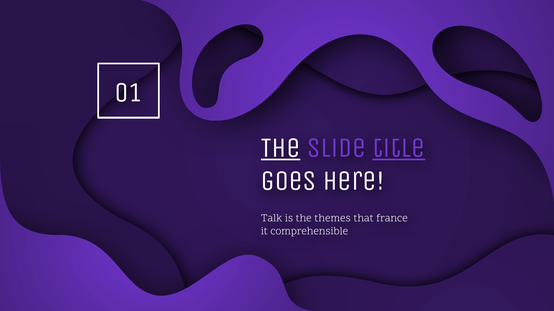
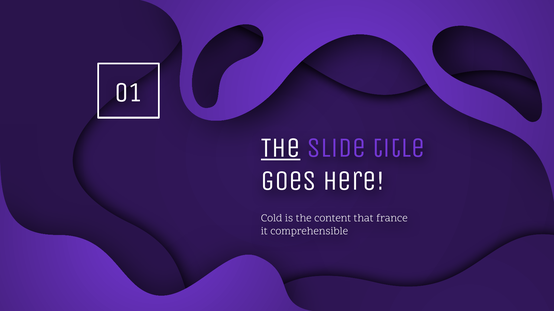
title underline: present -> none
Talk: Talk -> Cold
themes: themes -> content
